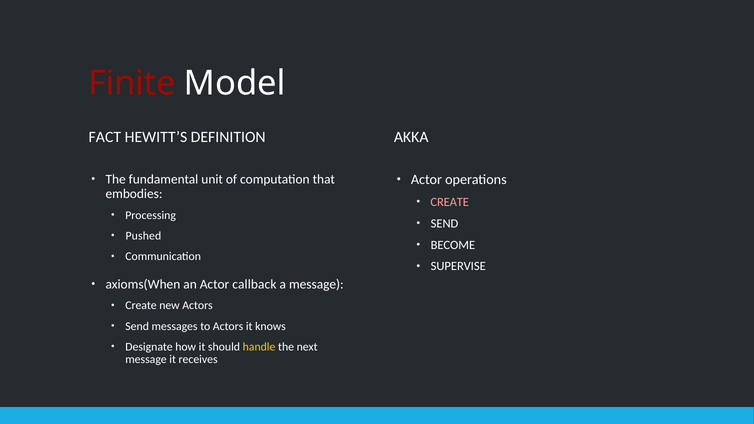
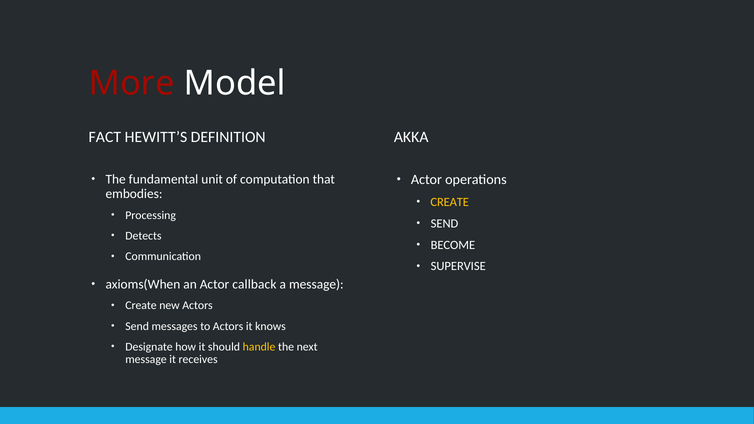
Finite: Finite -> More
CREATE at (450, 202) colour: pink -> yellow
Pushed: Pushed -> Detects
